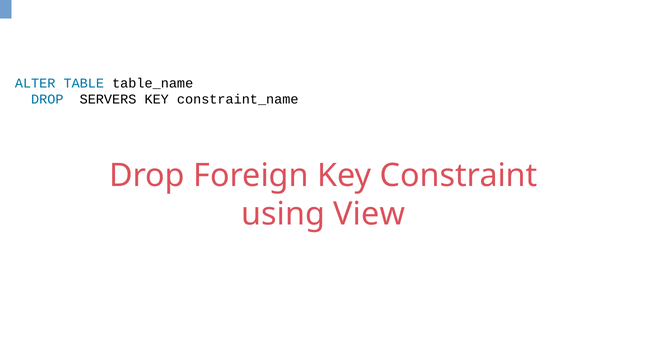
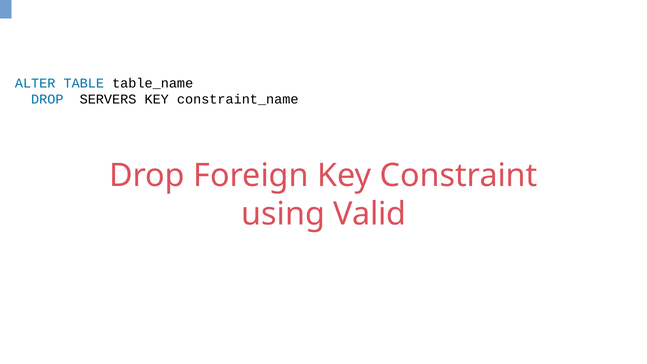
View: View -> Valid
